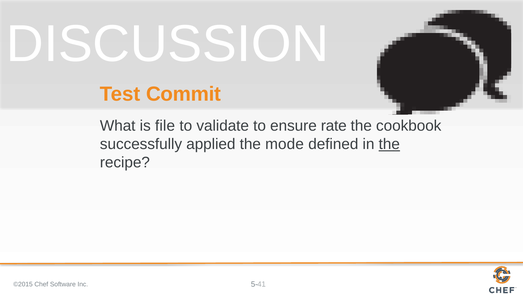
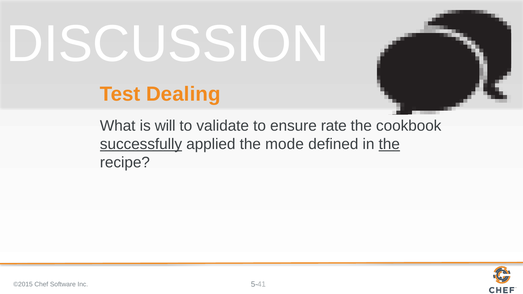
Commit: Commit -> Dealing
file: file -> will
successfully underline: none -> present
